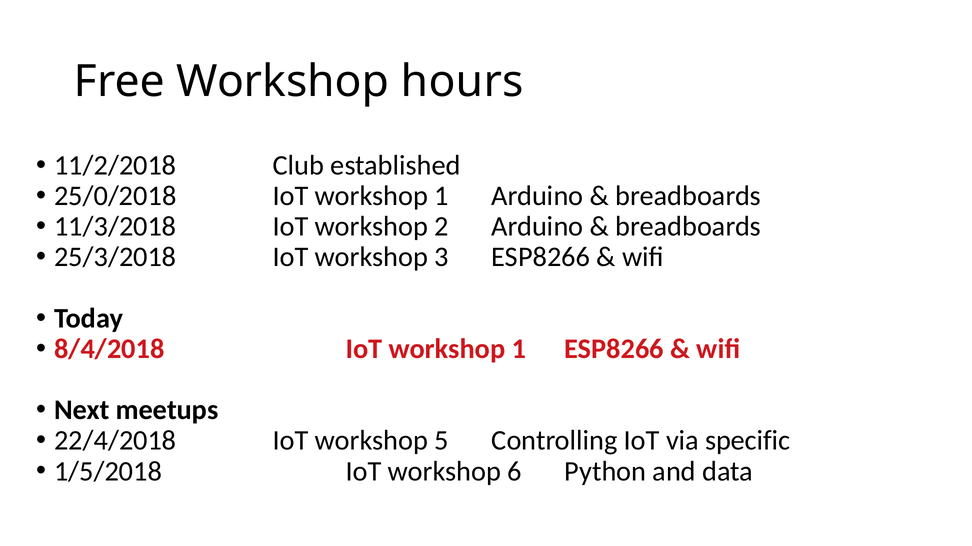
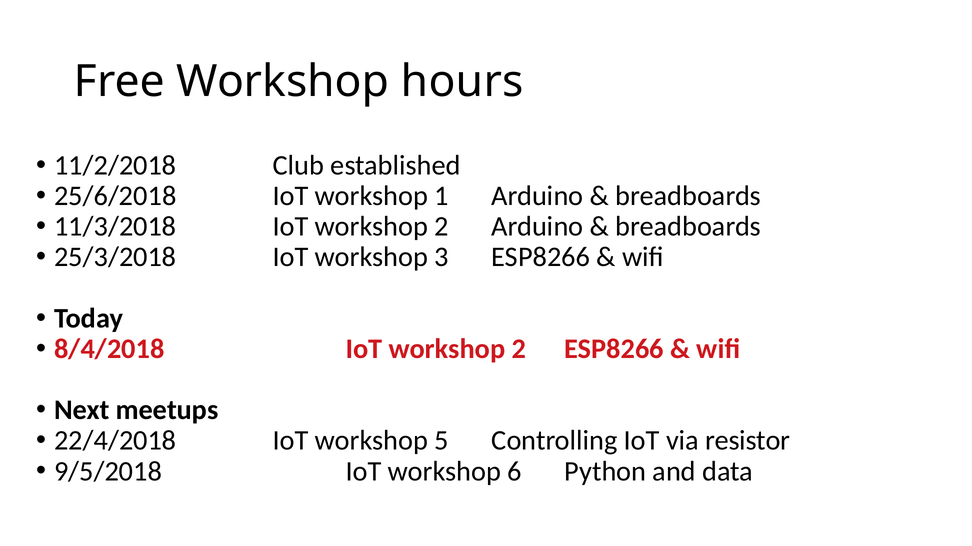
25/0/2018: 25/0/2018 -> 25/6/2018
8/4/2018 IoT workshop 1: 1 -> 2
specific: specific -> resistor
1/5/2018: 1/5/2018 -> 9/5/2018
